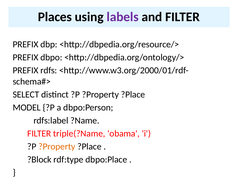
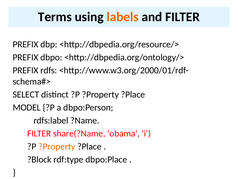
Places: Places -> Terms
labels colour: purple -> orange
triple(?Name: triple(?Name -> share(?Name
